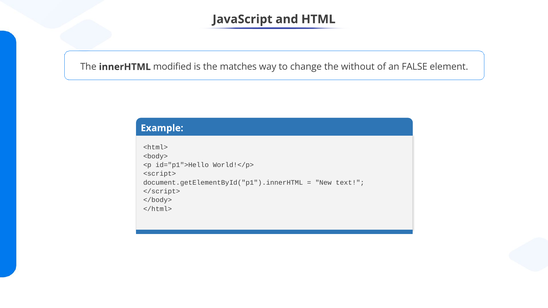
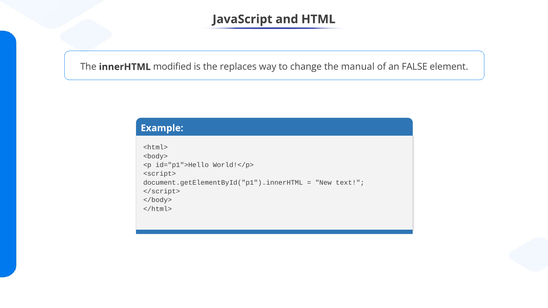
matches: matches -> replaces
without: without -> manual
